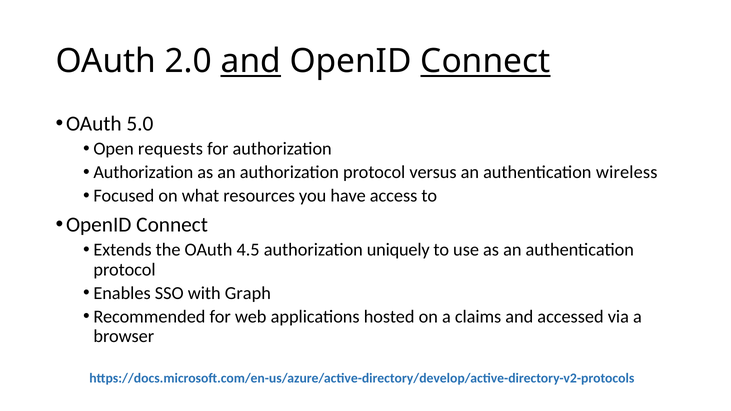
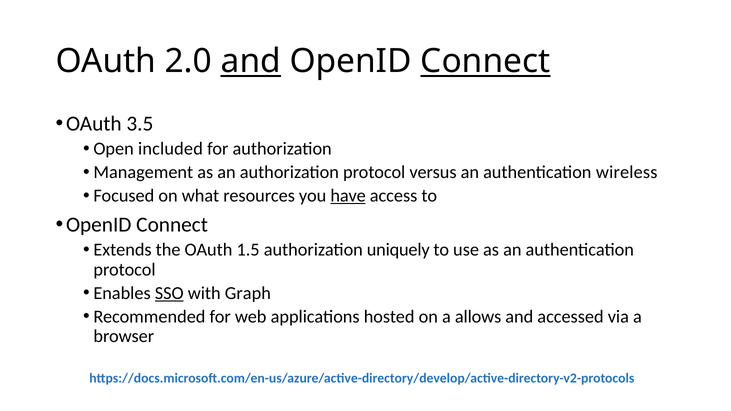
5.0: 5.0 -> 3.5
requests: requests -> included
Authorization at (143, 172): Authorization -> Management
have underline: none -> present
4.5: 4.5 -> 1.5
SSO underline: none -> present
claims: claims -> allows
